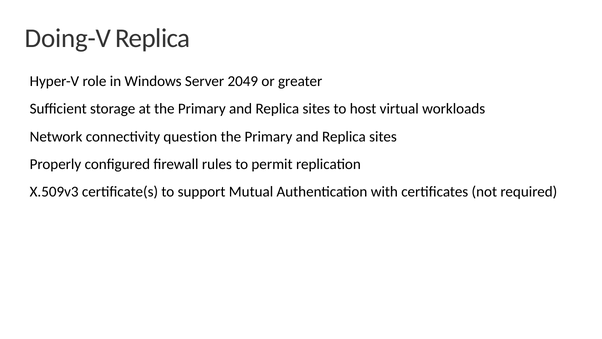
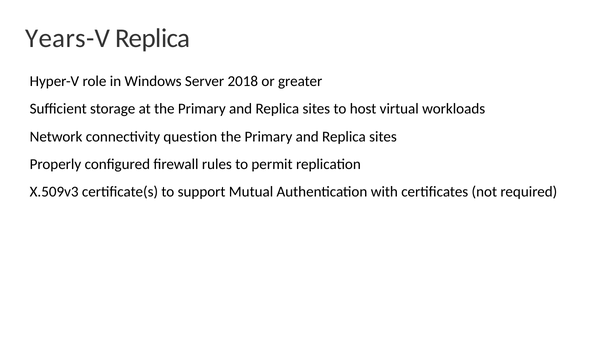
Doing-V: Doing-V -> Years-V
2049: 2049 -> 2018
